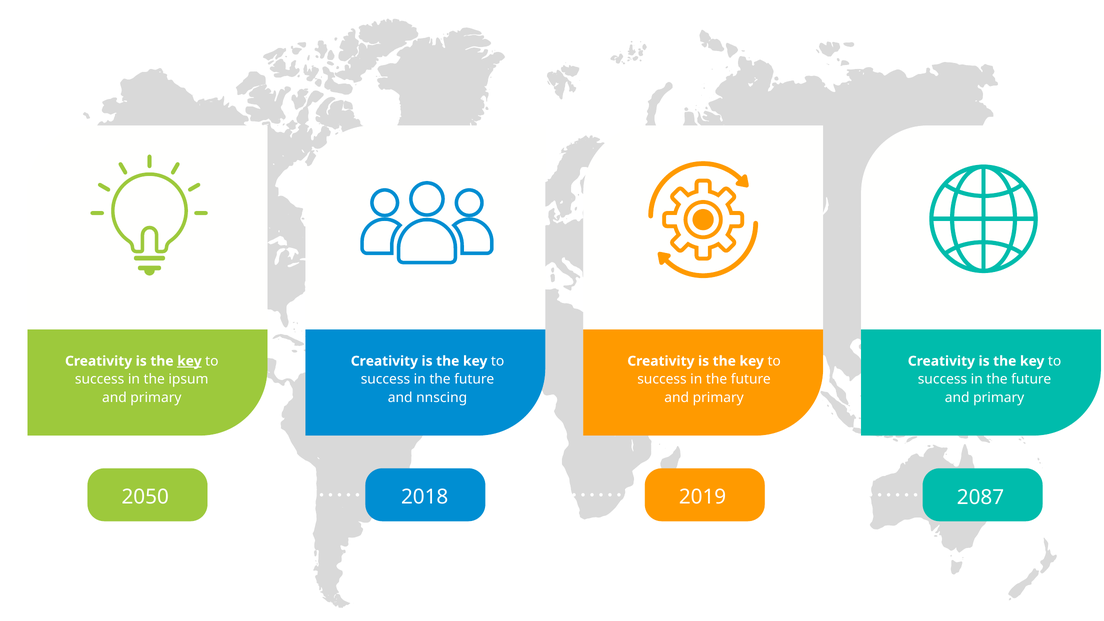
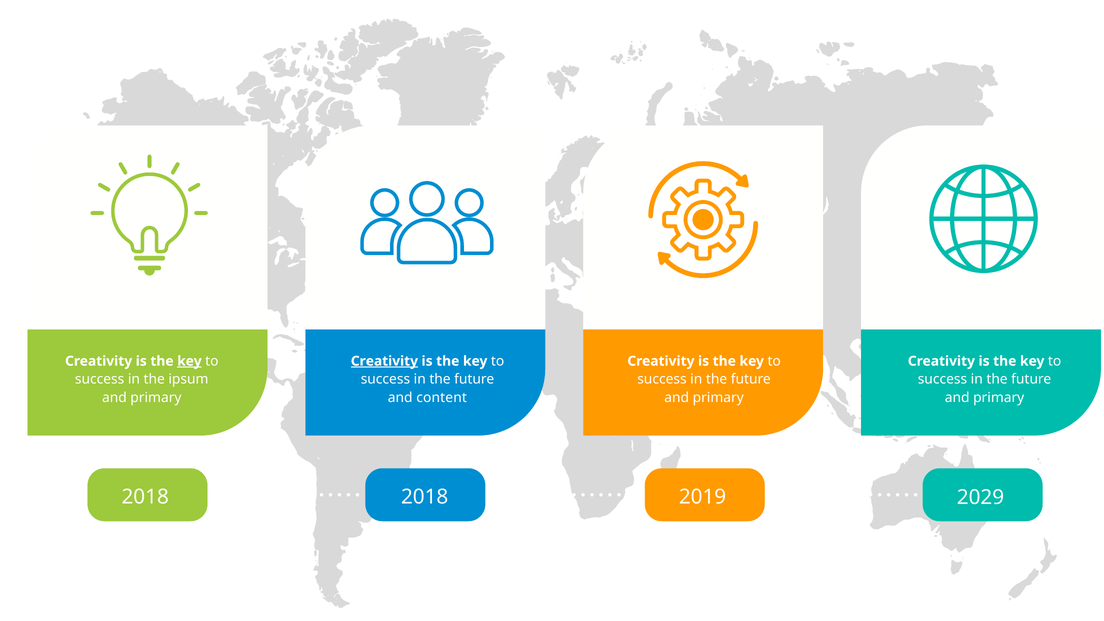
Creativity at (384, 361) underline: none -> present
nnscing: nnscing -> content
2050 at (145, 497): 2050 -> 2018
2087: 2087 -> 2029
